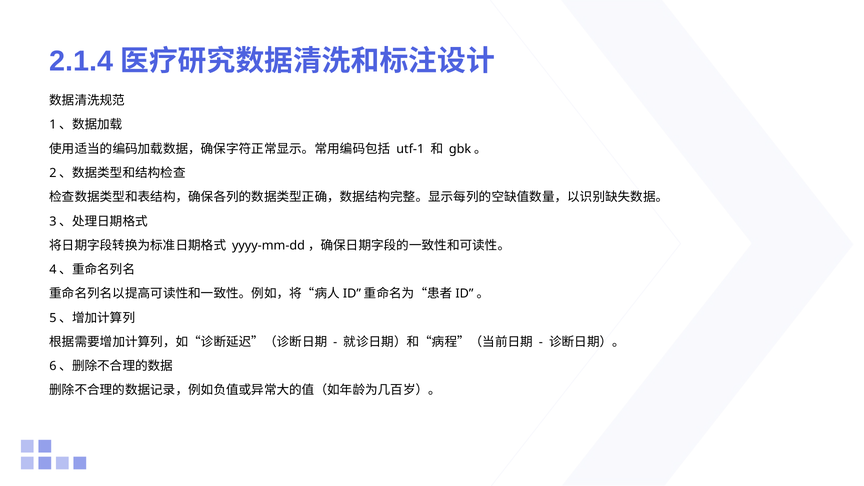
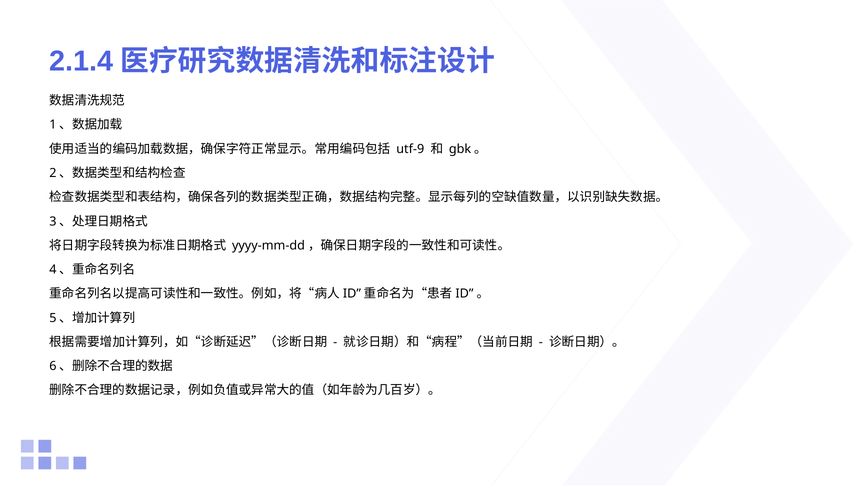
utf-1: utf-1 -> utf-9
